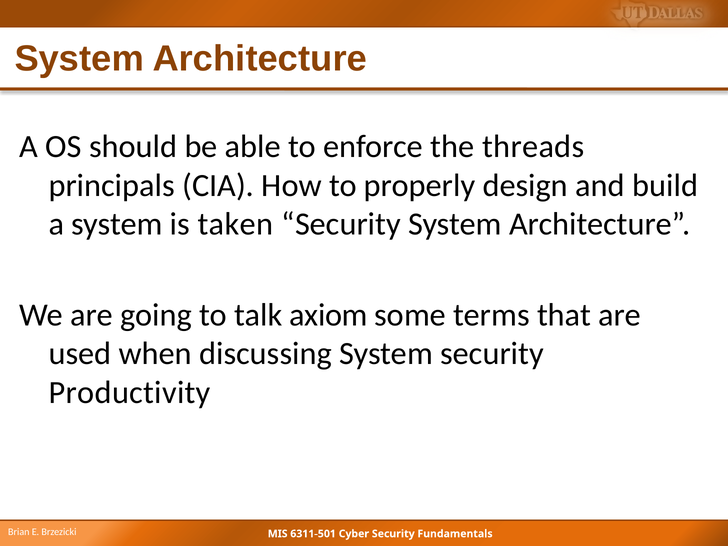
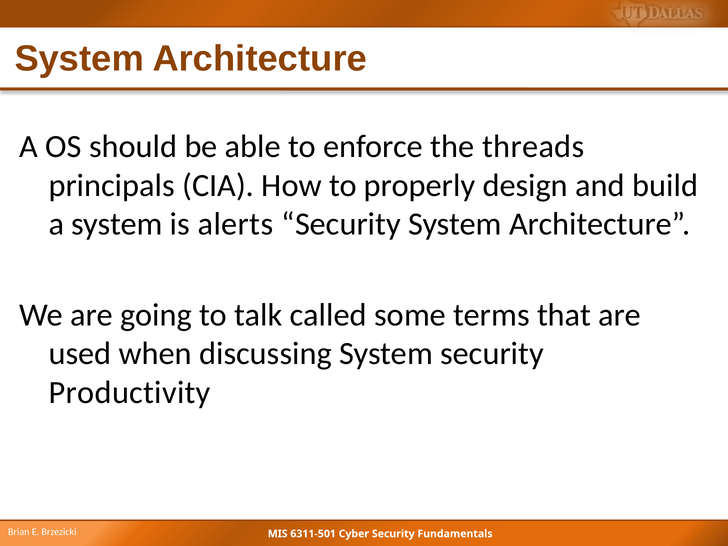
taken: taken -> alerts
axiom: axiom -> called
